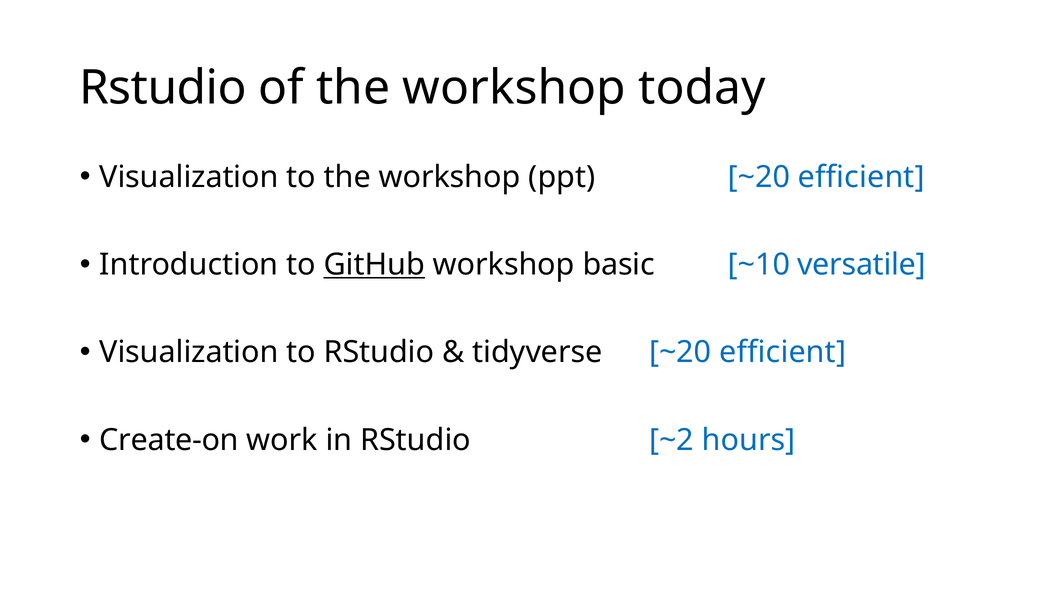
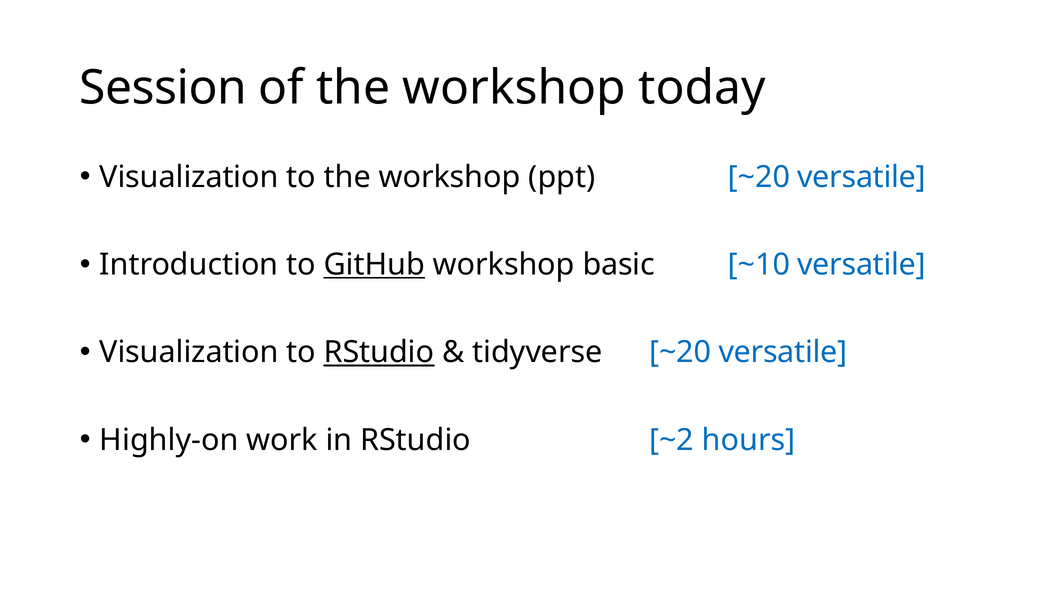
Rstudio at (163, 88): Rstudio -> Session
ppt ~20 efficient: efficient -> versatile
RStudio at (379, 352) underline: none -> present
tidyverse ~20 efficient: efficient -> versatile
Create-on: Create-on -> Highly-on
